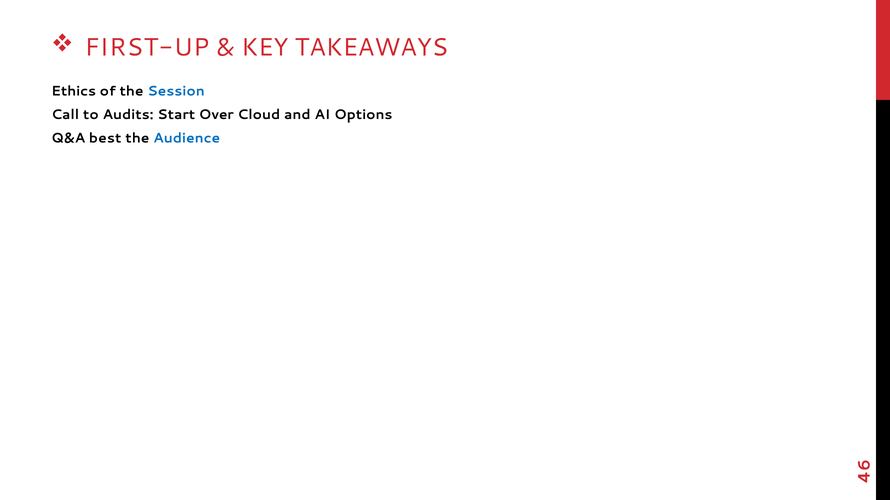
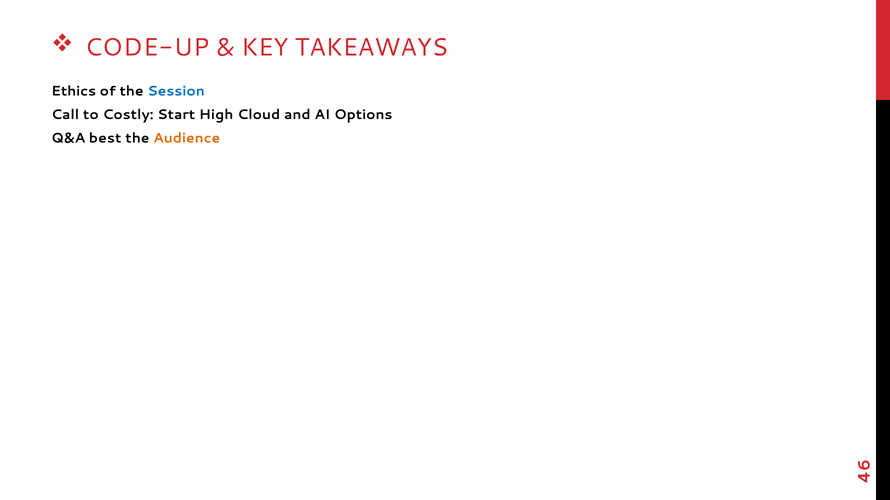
FIRST-UP: FIRST-UP -> CODE-UP
Audits: Audits -> Costly
Over: Over -> High
Audience colour: blue -> orange
